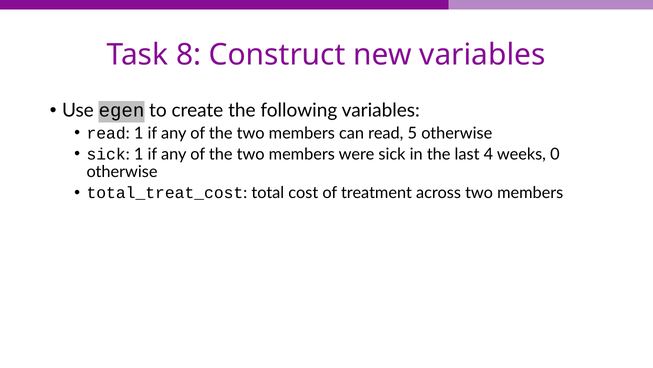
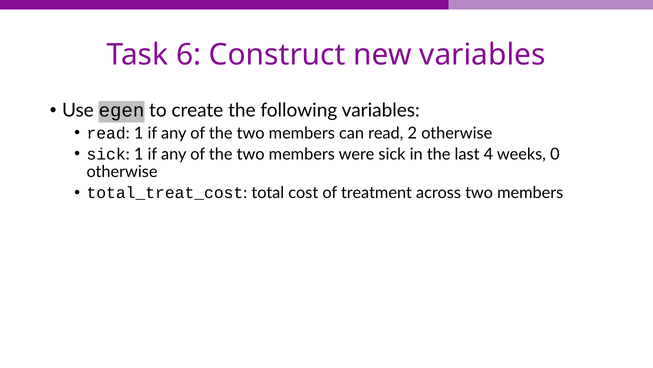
8: 8 -> 6
5: 5 -> 2
